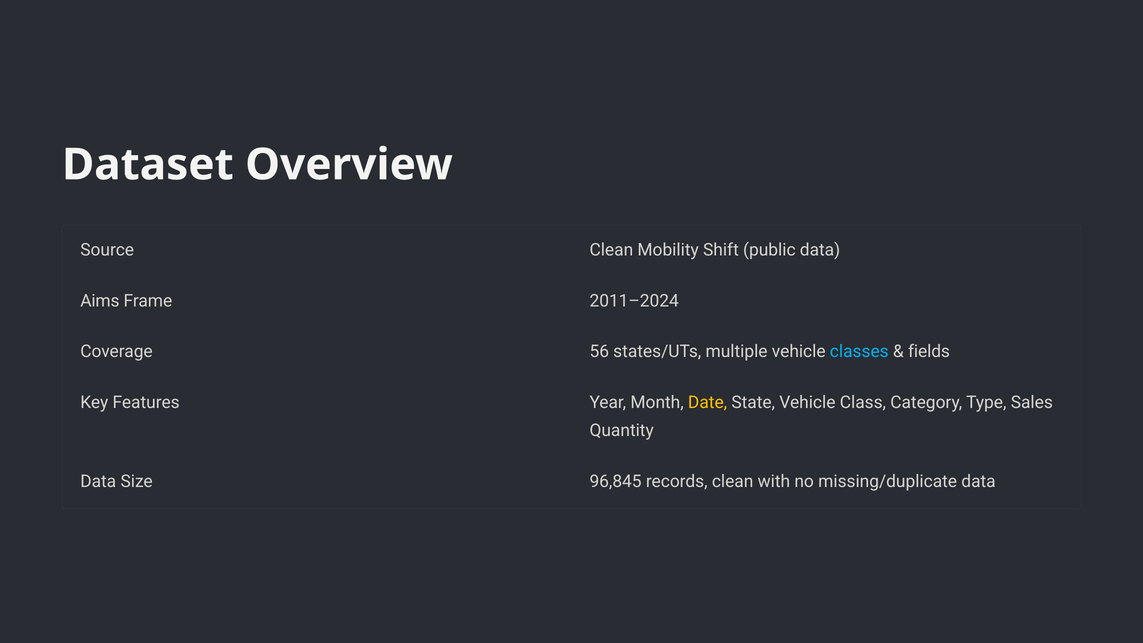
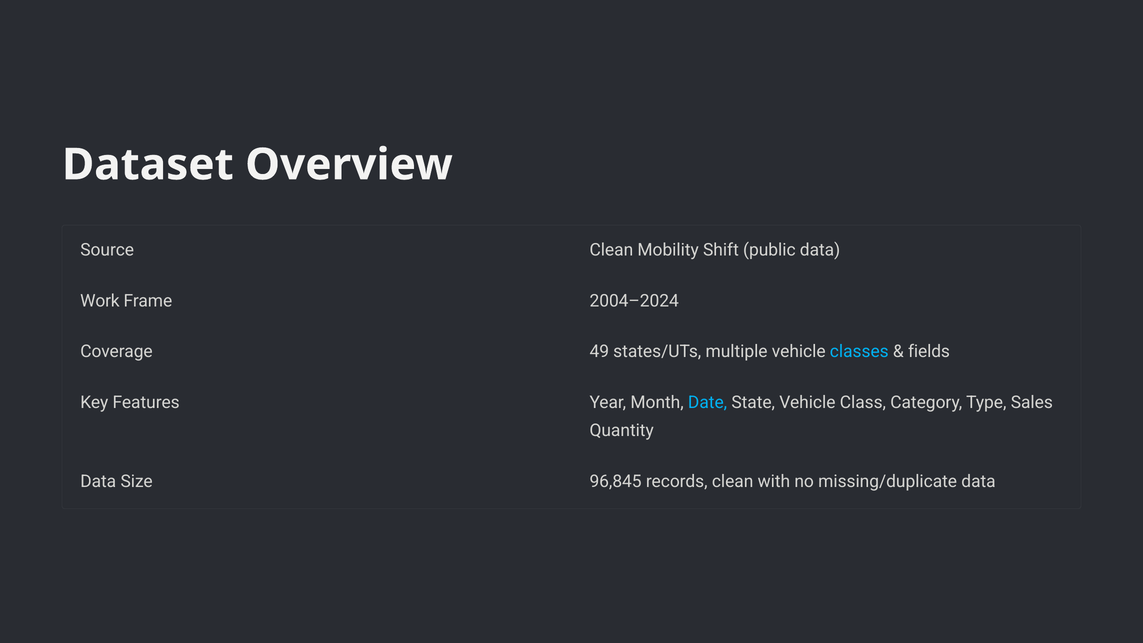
Aims: Aims -> Work
2011–2024: 2011–2024 -> 2004–2024
56: 56 -> 49
Date colour: yellow -> light blue
